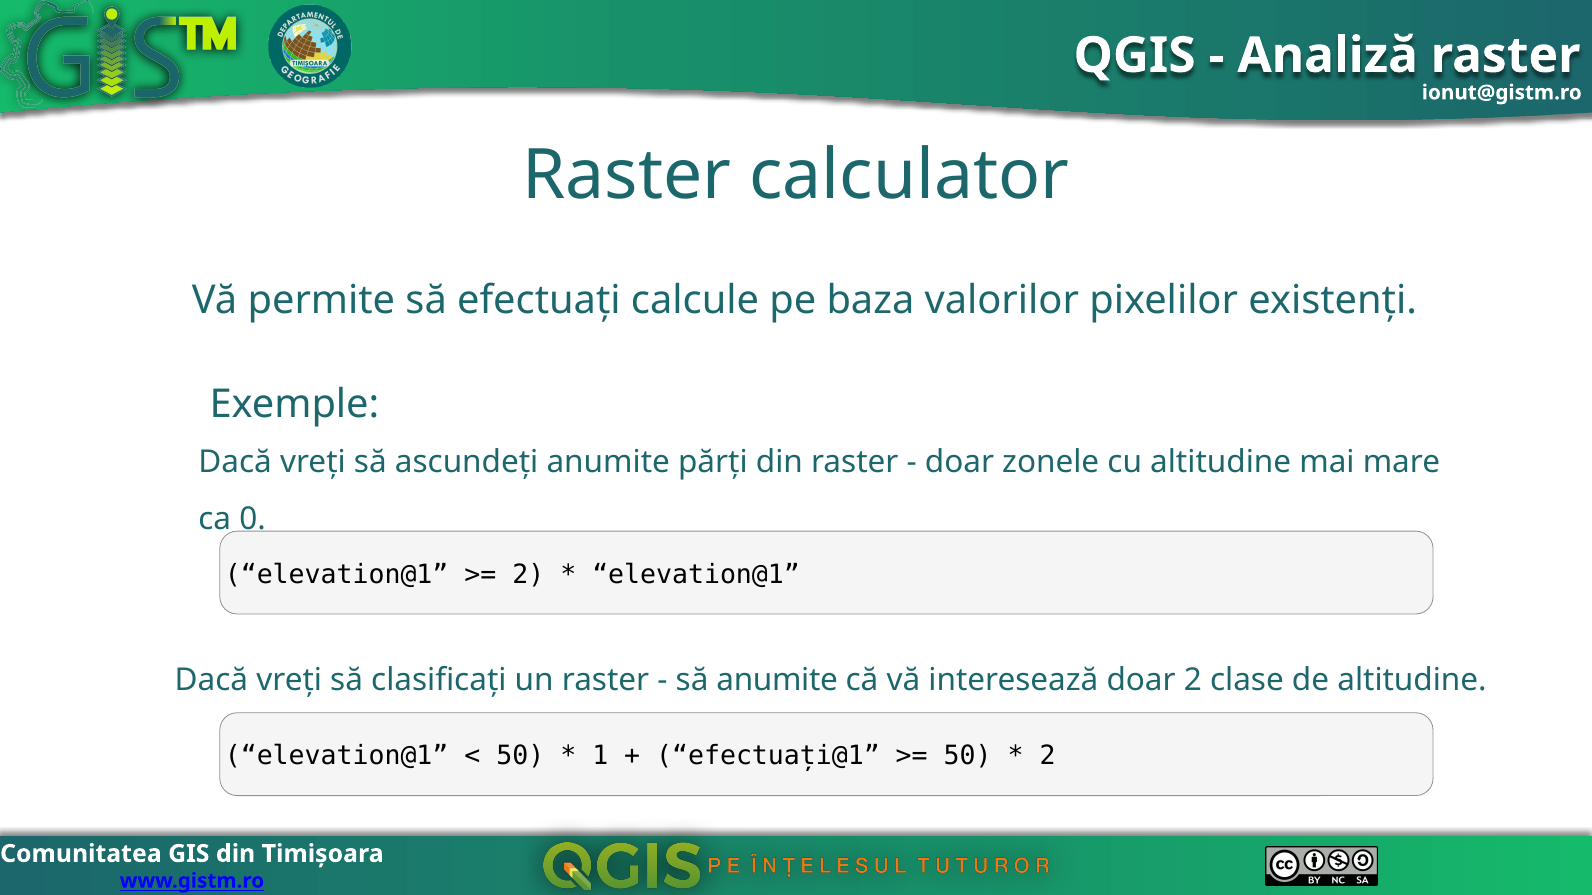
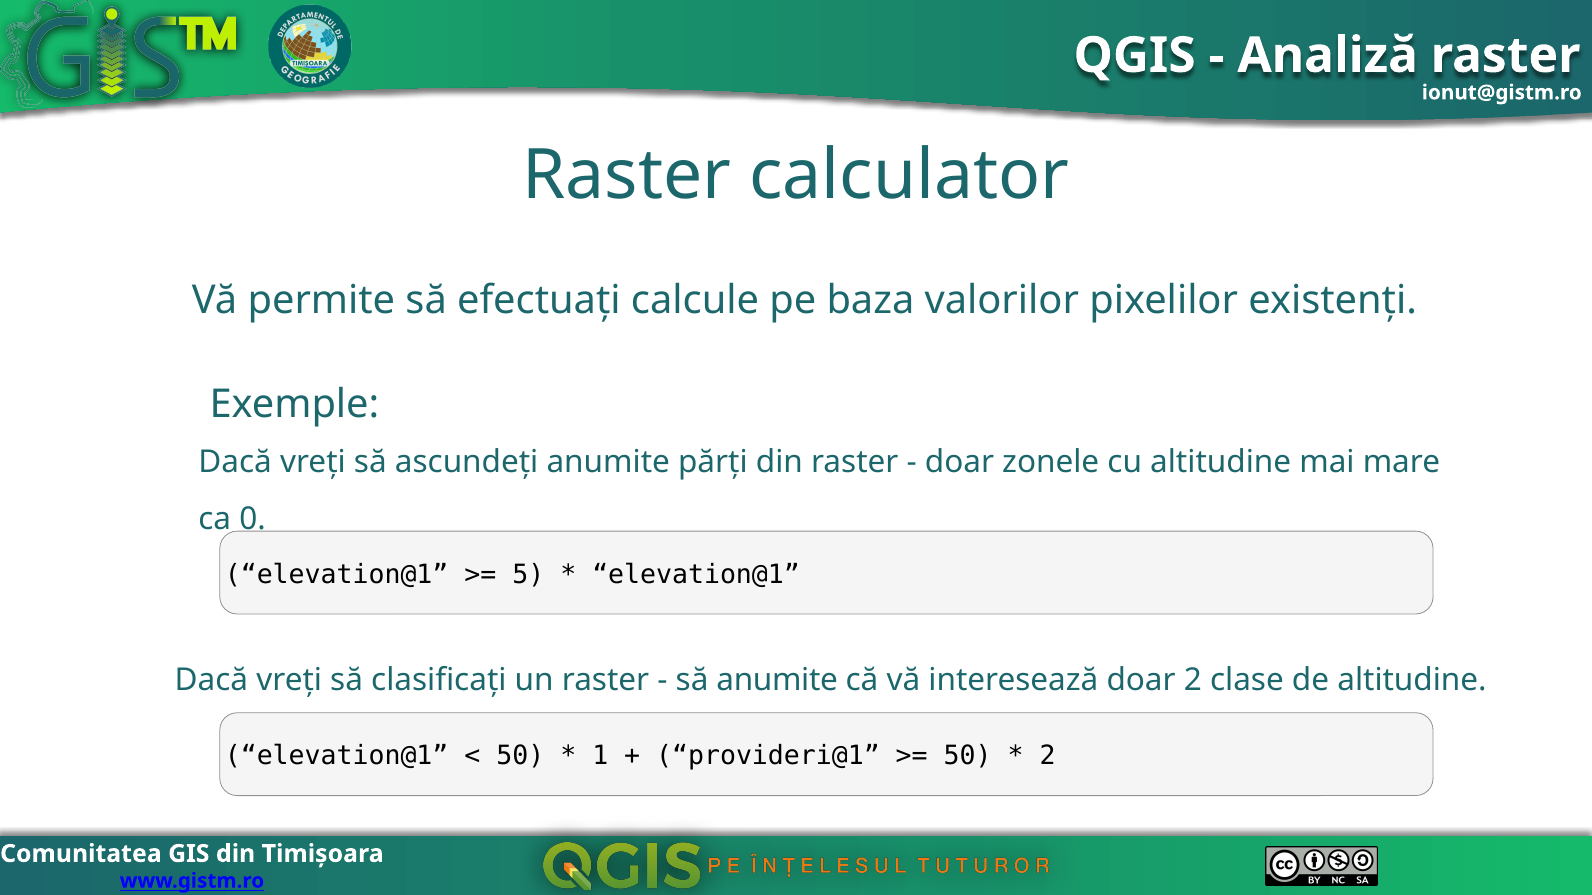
2 at (528, 575): 2 -> 5
efectuați@1: efectuați@1 -> provideri@1
